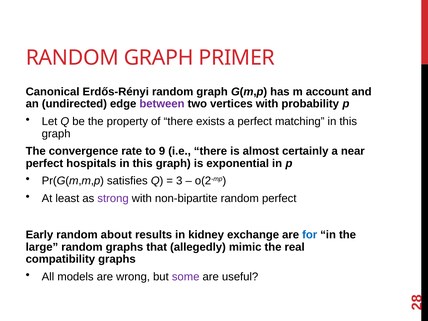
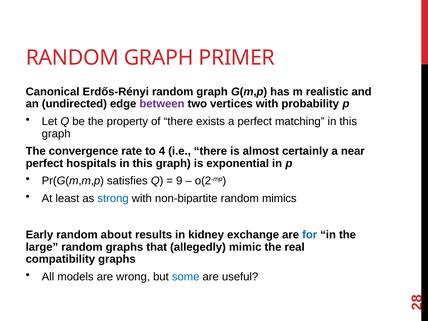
account: account -> realistic
9: 9 -> 4
3: 3 -> 9
strong colour: purple -> blue
random perfect: perfect -> mimics
some colour: purple -> blue
